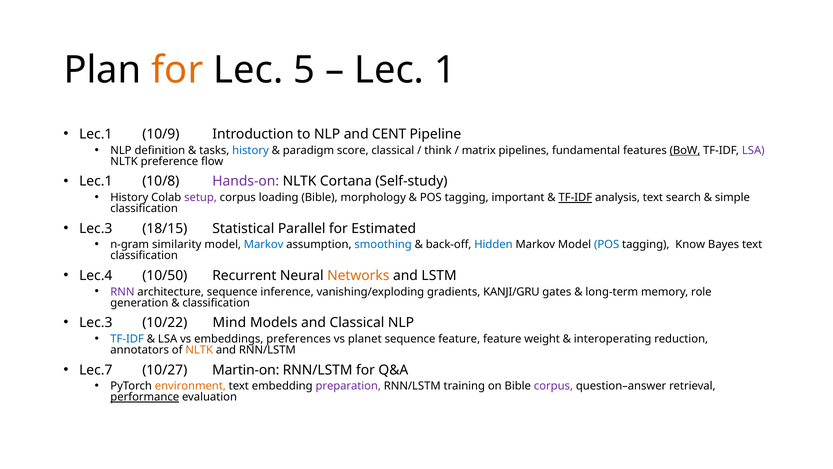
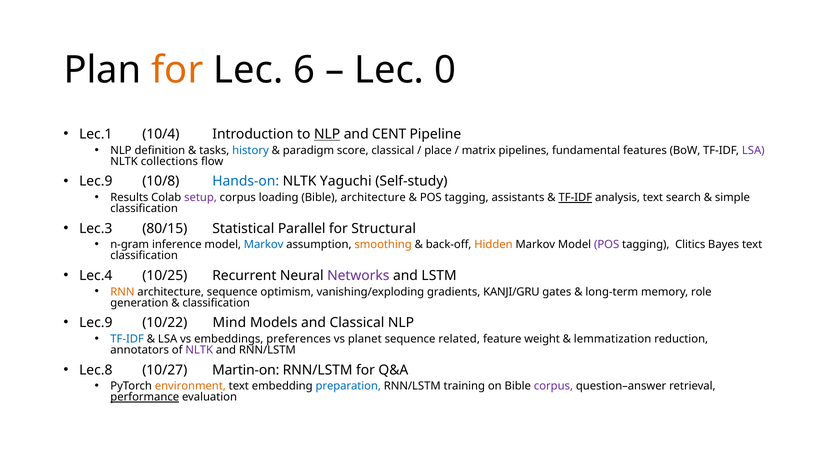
5: 5 -> 6
1: 1 -> 0
10/9: 10/9 -> 10/4
NLP at (327, 134) underline: none -> present
think: think -> place
BoW underline: present -> none
preference: preference -> collections
Lec.1 at (96, 181): Lec.1 -> Lec.9
Hands-on colour: purple -> blue
Cortana: Cortana -> Yaguchi
History at (129, 197): History -> Results
Bible morphology: morphology -> architecture
important: important -> assistants
18/15: 18/15 -> 80/15
Estimated: Estimated -> Structural
similarity: similarity -> inference
smoothing colour: blue -> orange
Hidden colour: blue -> orange
POS at (607, 244) colour: blue -> purple
Know: Know -> Clitics
10/50: 10/50 -> 10/25
Networks colour: orange -> purple
RNN colour: purple -> orange
inference: inference -> optimism
Lec.3 at (96, 322): Lec.3 -> Lec.9
sequence feature: feature -> related
interoperating: interoperating -> lemmatization
NLTK at (199, 350) colour: orange -> purple
Lec.7: Lec.7 -> Lec.8
preparation colour: purple -> blue
